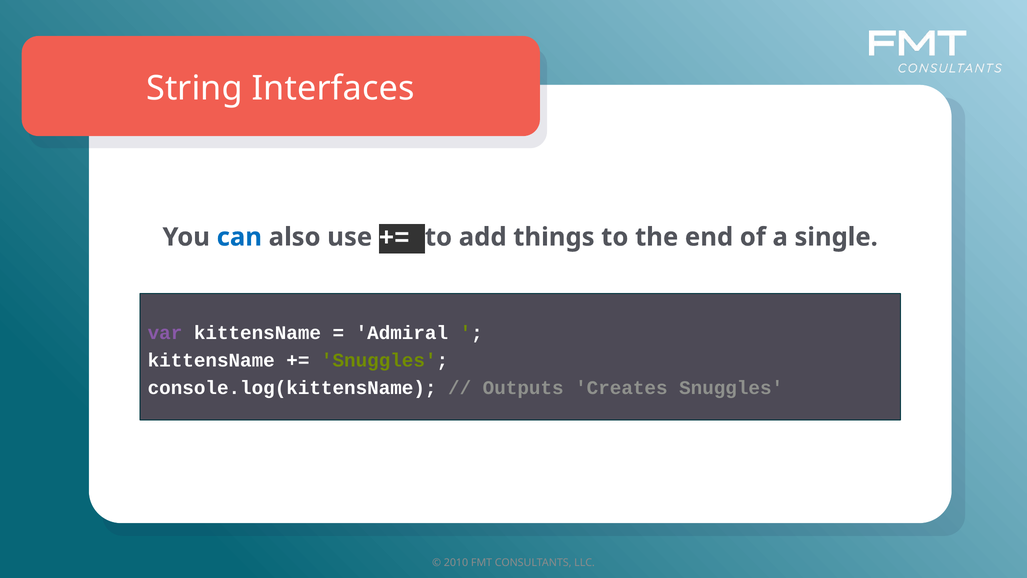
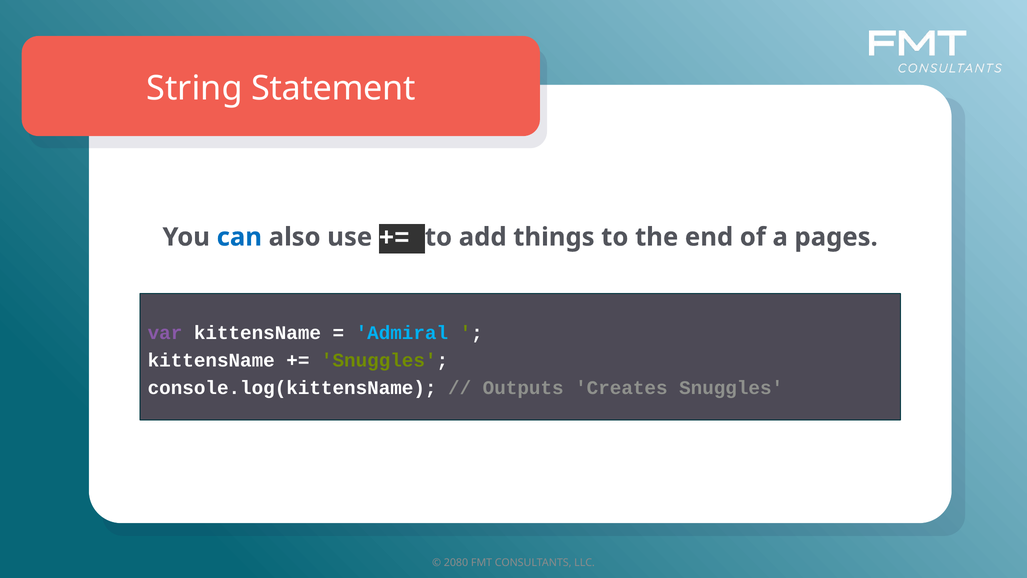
Interfaces: Interfaces -> Statement
single: single -> pages
Admiral colour: white -> light blue
2010: 2010 -> 2080
